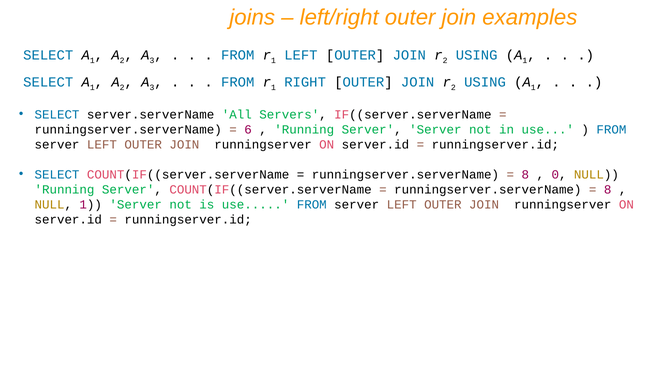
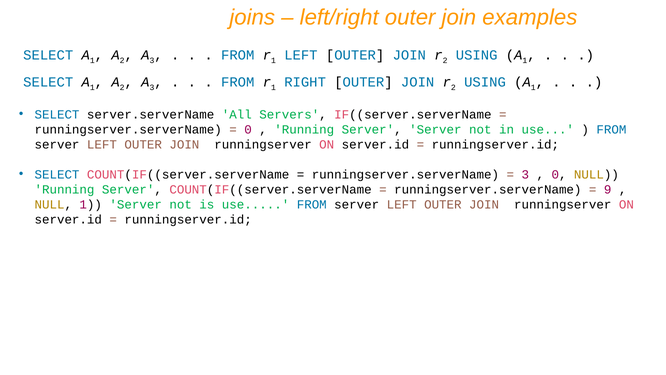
6 at (248, 129): 6 -> 0
8 at (525, 174): 8 -> 3
8 at (608, 189): 8 -> 9
